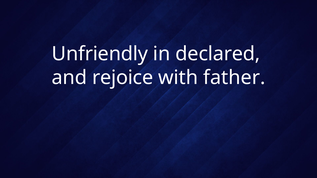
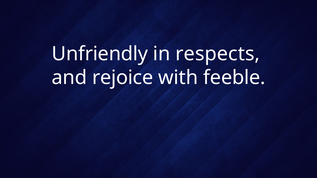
declared: declared -> respects
father: father -> feeble
